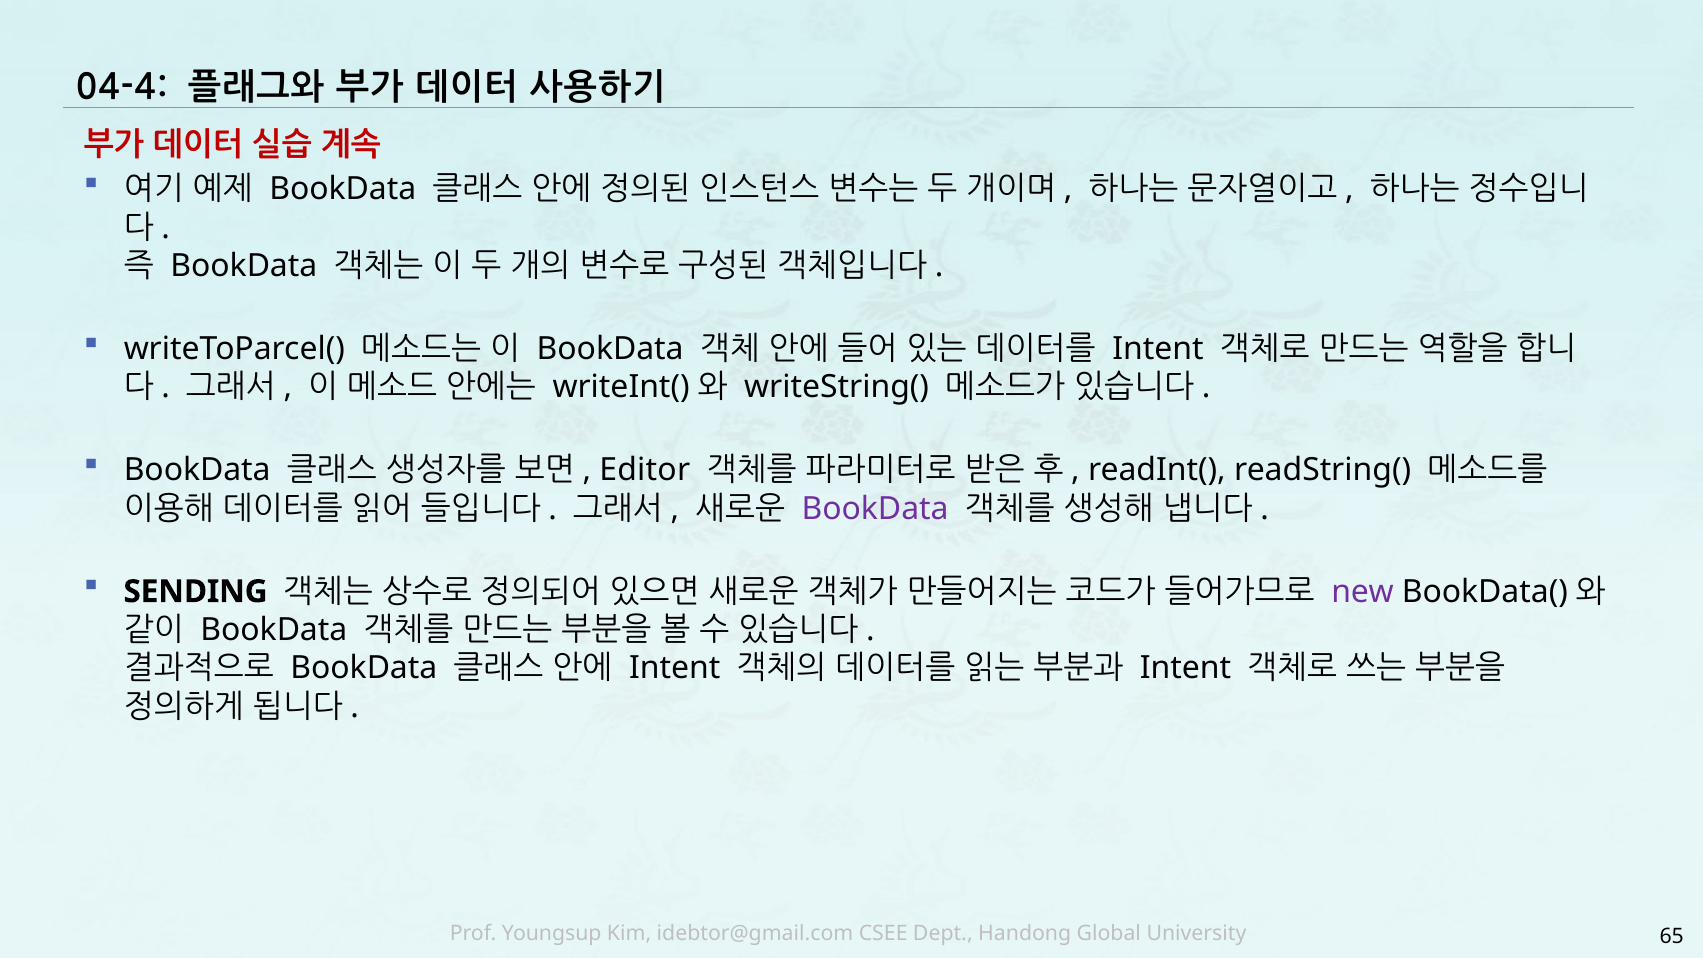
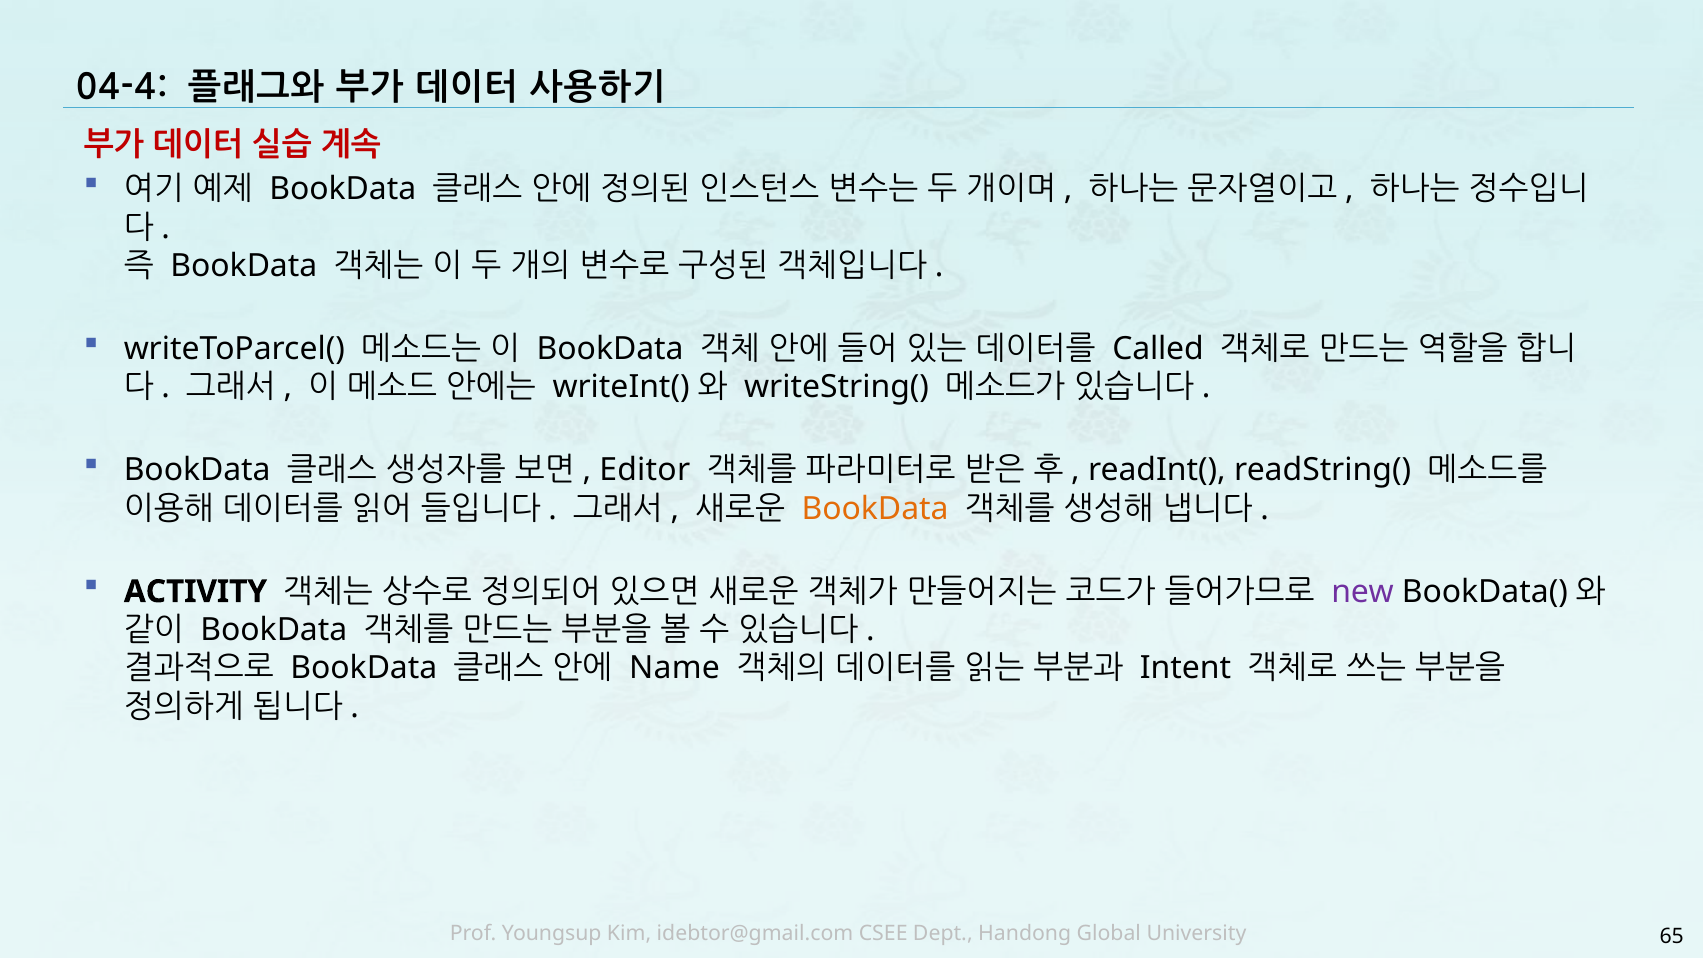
Intent at (1158, 349): Intent -> Called
BookData at (875, 509) colour: purple -> orange
SENDING: SENDING -> ACTIVITY
Intent at (675, 668): Intent -> Name
